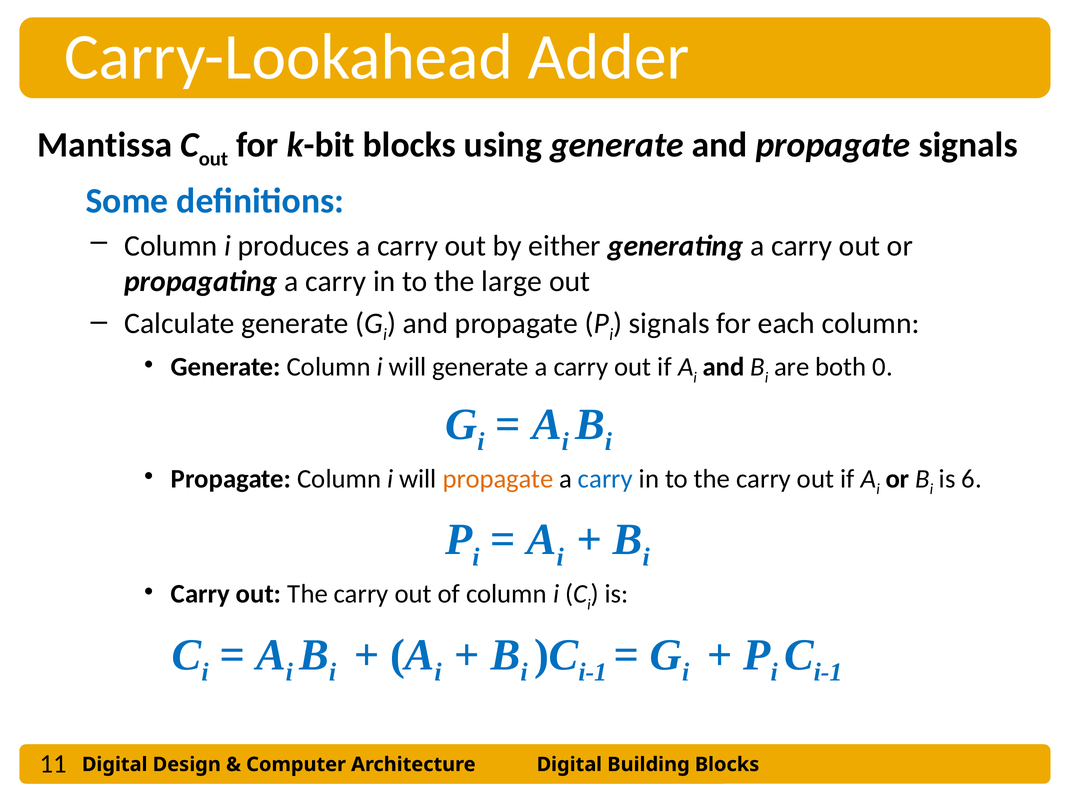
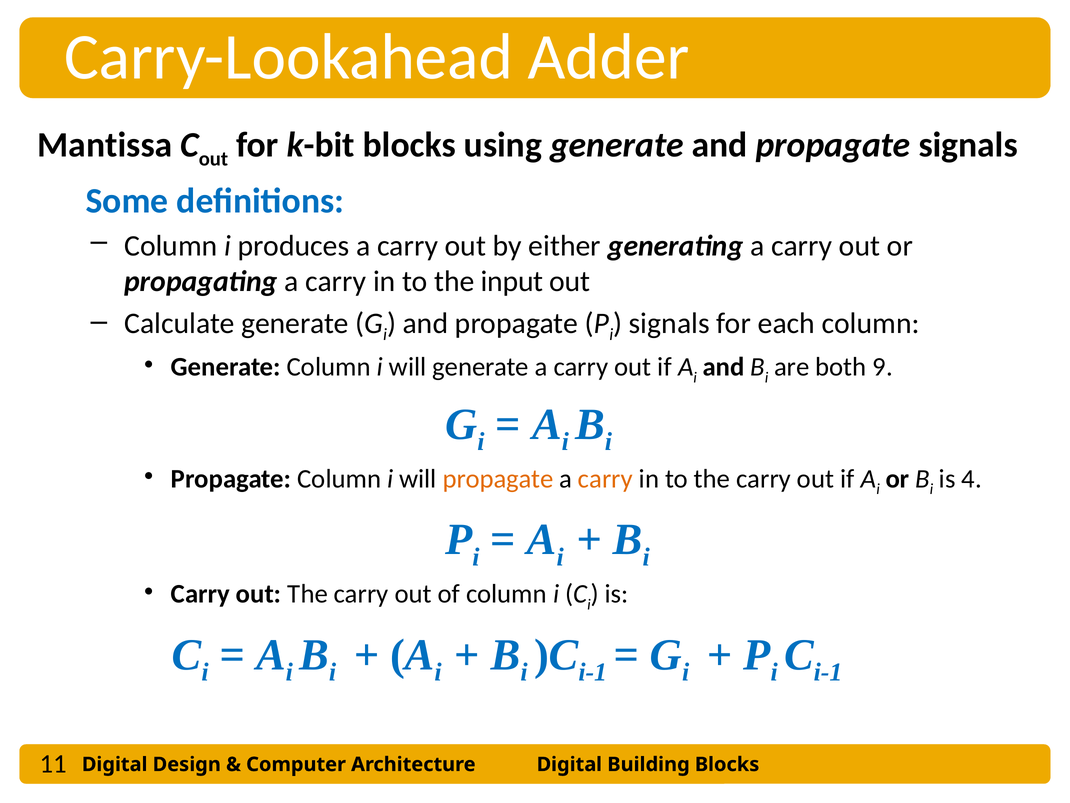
large: large -> input
0: 0 -> 9
carry at (605, 478) colour: blue -> orange
6: 6 -> 4
